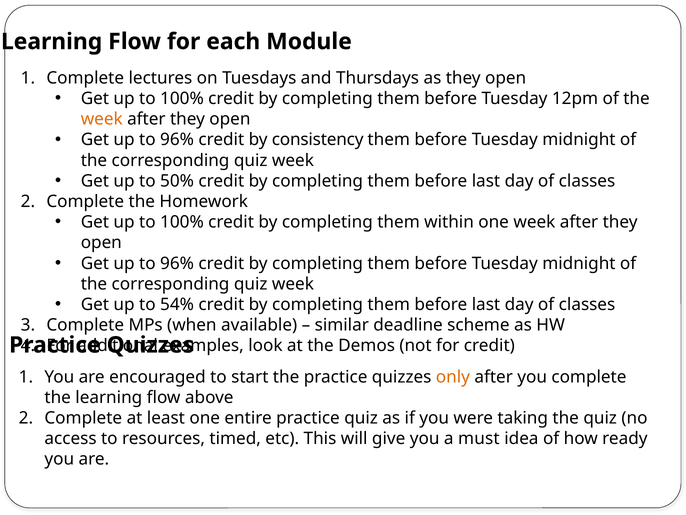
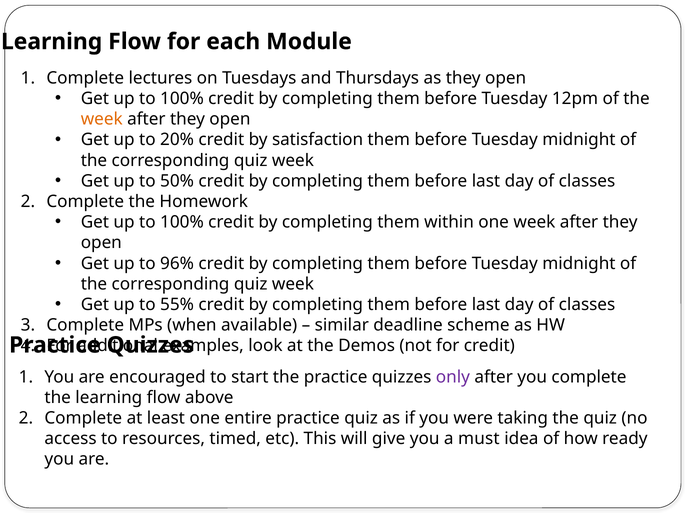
96% at (177, 140): 96% -> 20%
consistency: consistency -> satisfaction
54%: 54% -> 55%
only colour: orange -> purple
